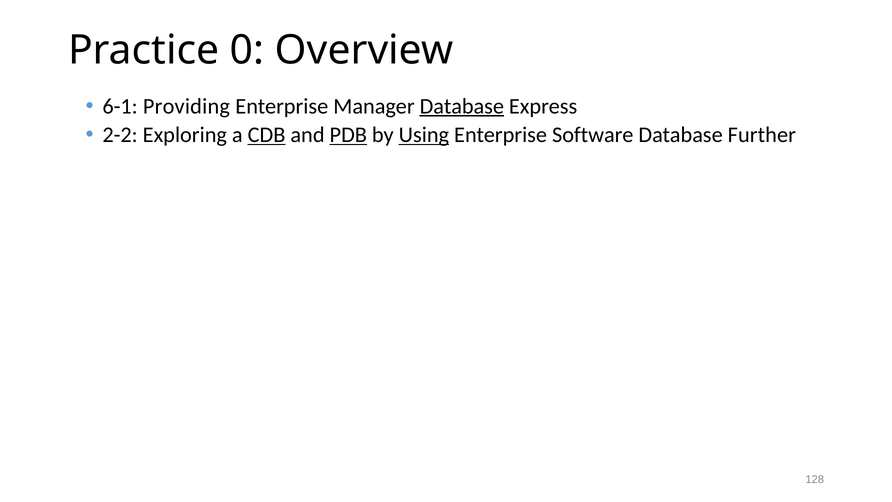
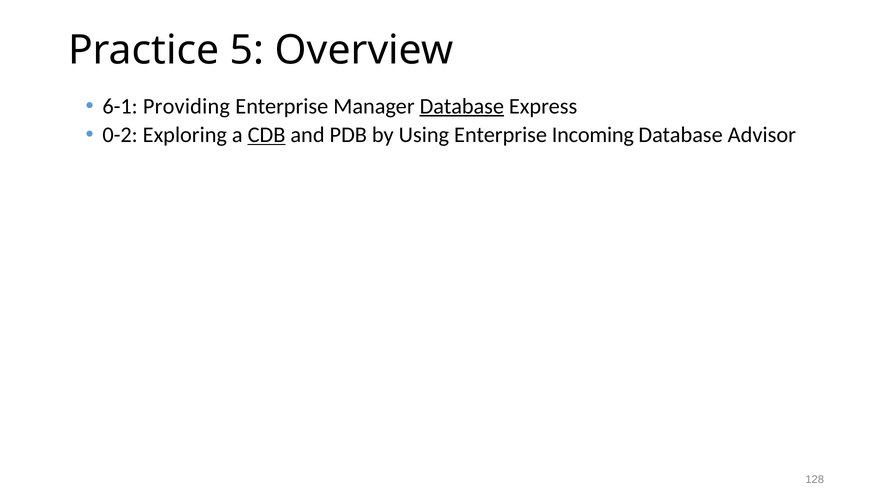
0: 0 -> 5
2-2: 2-2 -> 0-2
PDB underline: present -> none
Using underline: present -> none
Software: Software -> Incoming
Further: Further -> Advisor
